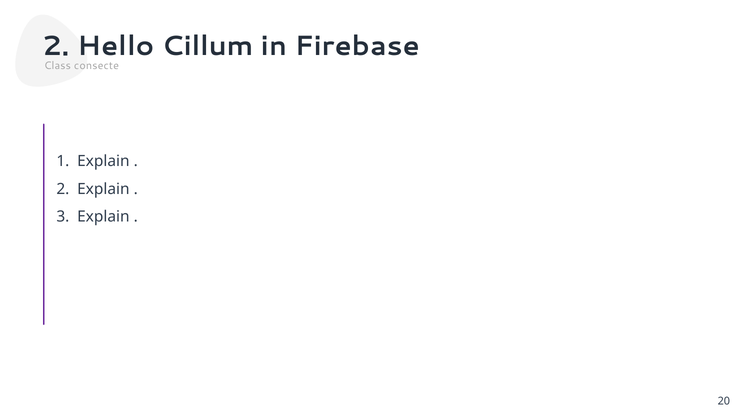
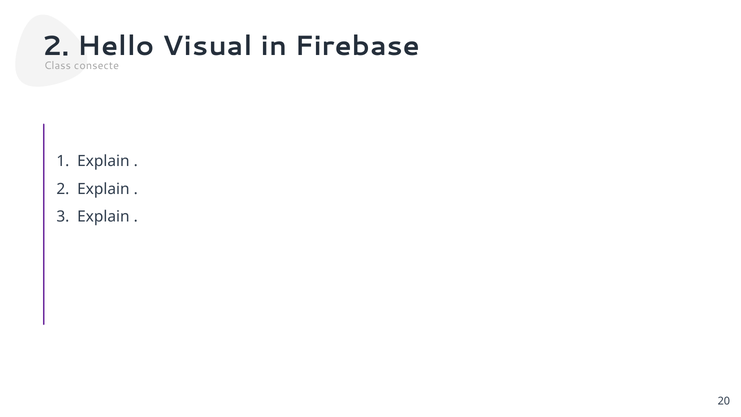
Cillum: Cillum -> Visual
